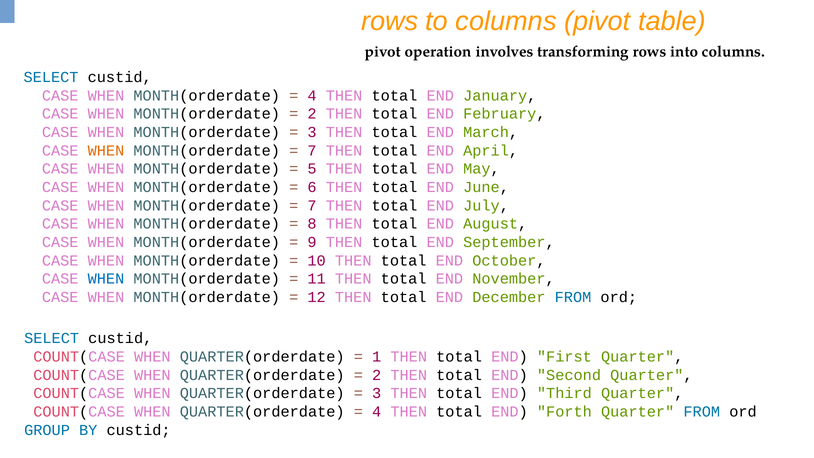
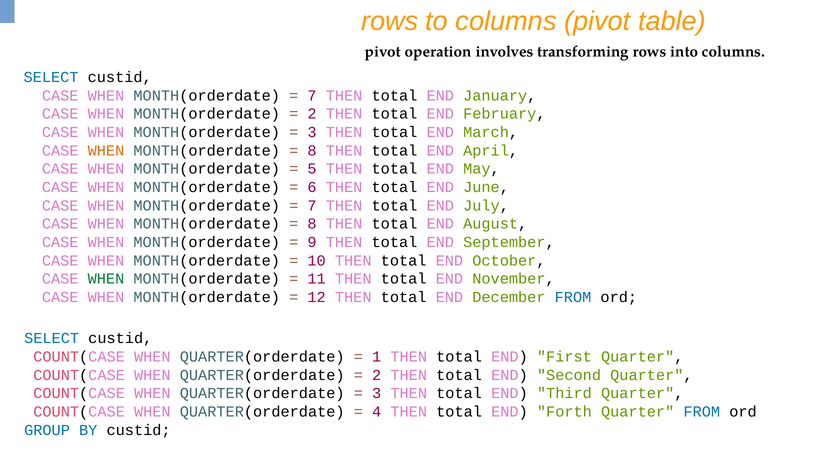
4 at (312, 96): 4 -> 7
7 at (312, 151): 7 -> 8
WHEN at (106, 279) colour: blue -> green
